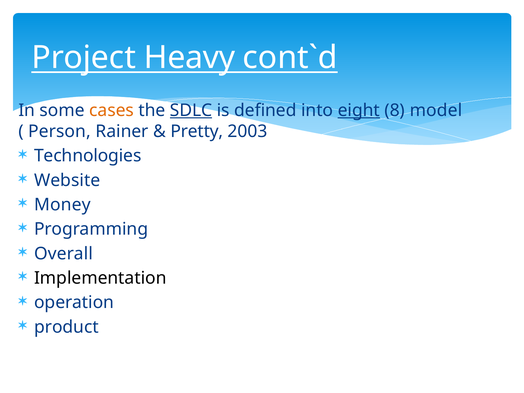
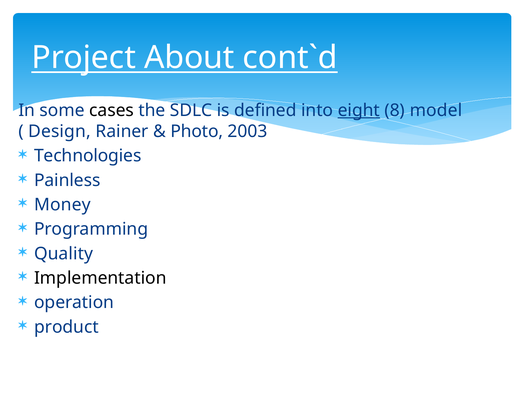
Heavy: Heavy -> About
cases colour: orange -> black
SDLC underline: present -> none
Person: Person -> Design
Pretty: Pretty -> Photo
Website: Website -> Painless
Overall: Overall -> Quality
